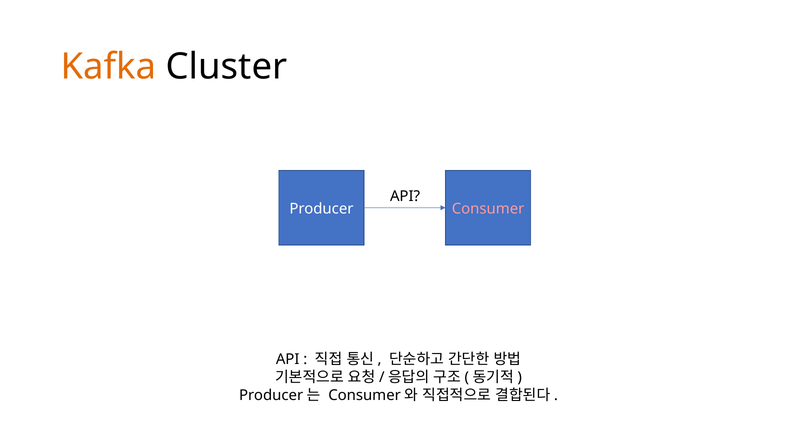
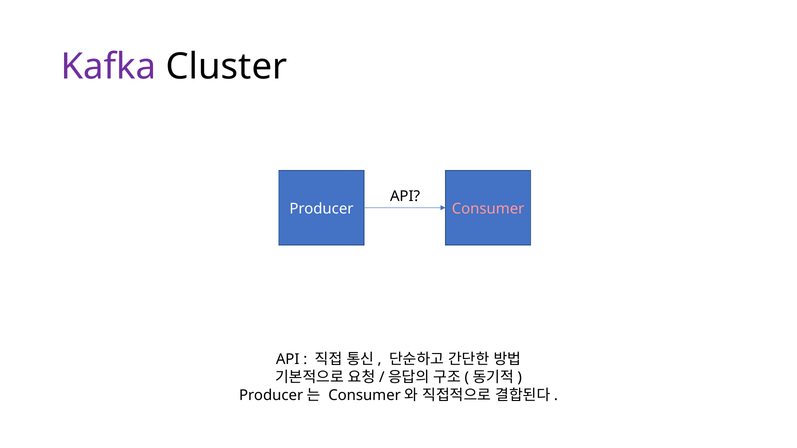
Kafka colour: orange -> purple
